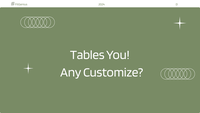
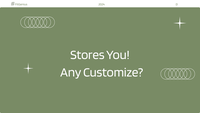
Tables: Tables -> Stores
